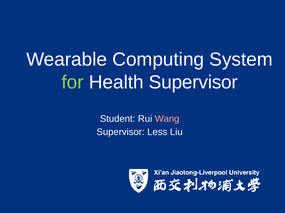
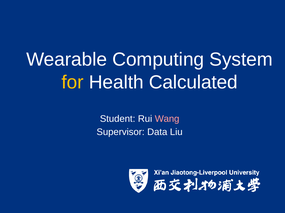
for colour: light green -> yellow
Health Supervisor: Supervisor -> Calculated
Less: Less -> Data
